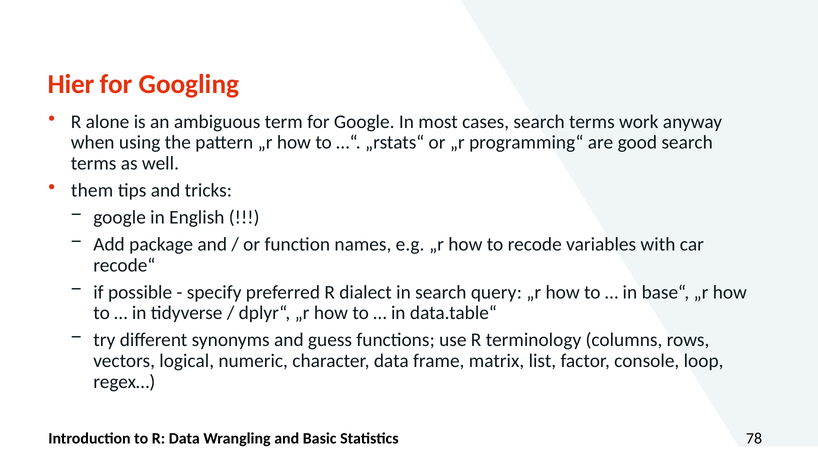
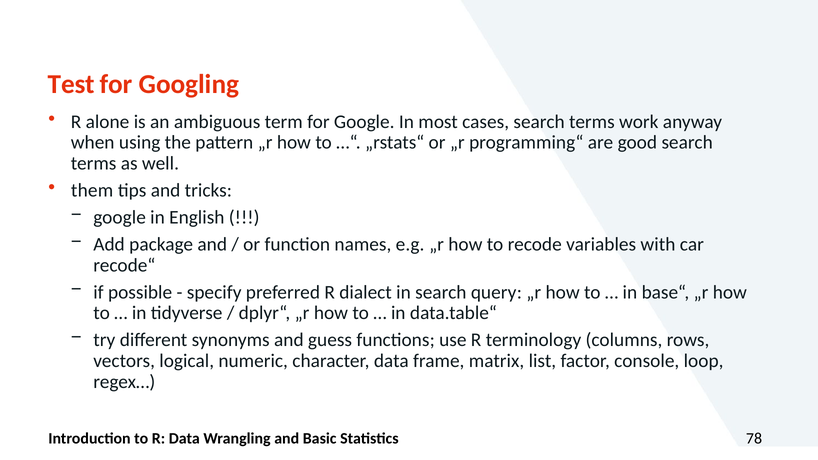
Hier: Hier -> Test
